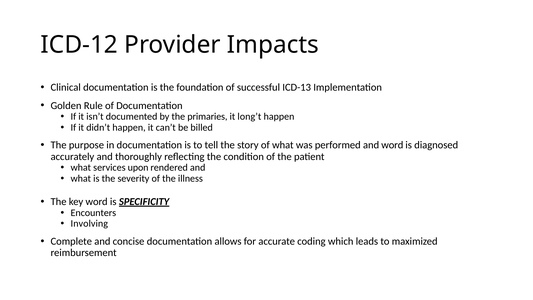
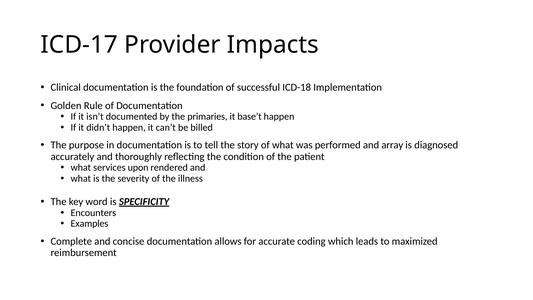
ICD-12: ICD-12 -> ICD-17
ICD-13: ICD-13 -> ICD-18
long’t: long’t -> base’t
and word: word -> array
Involving: Involving -> Examples
